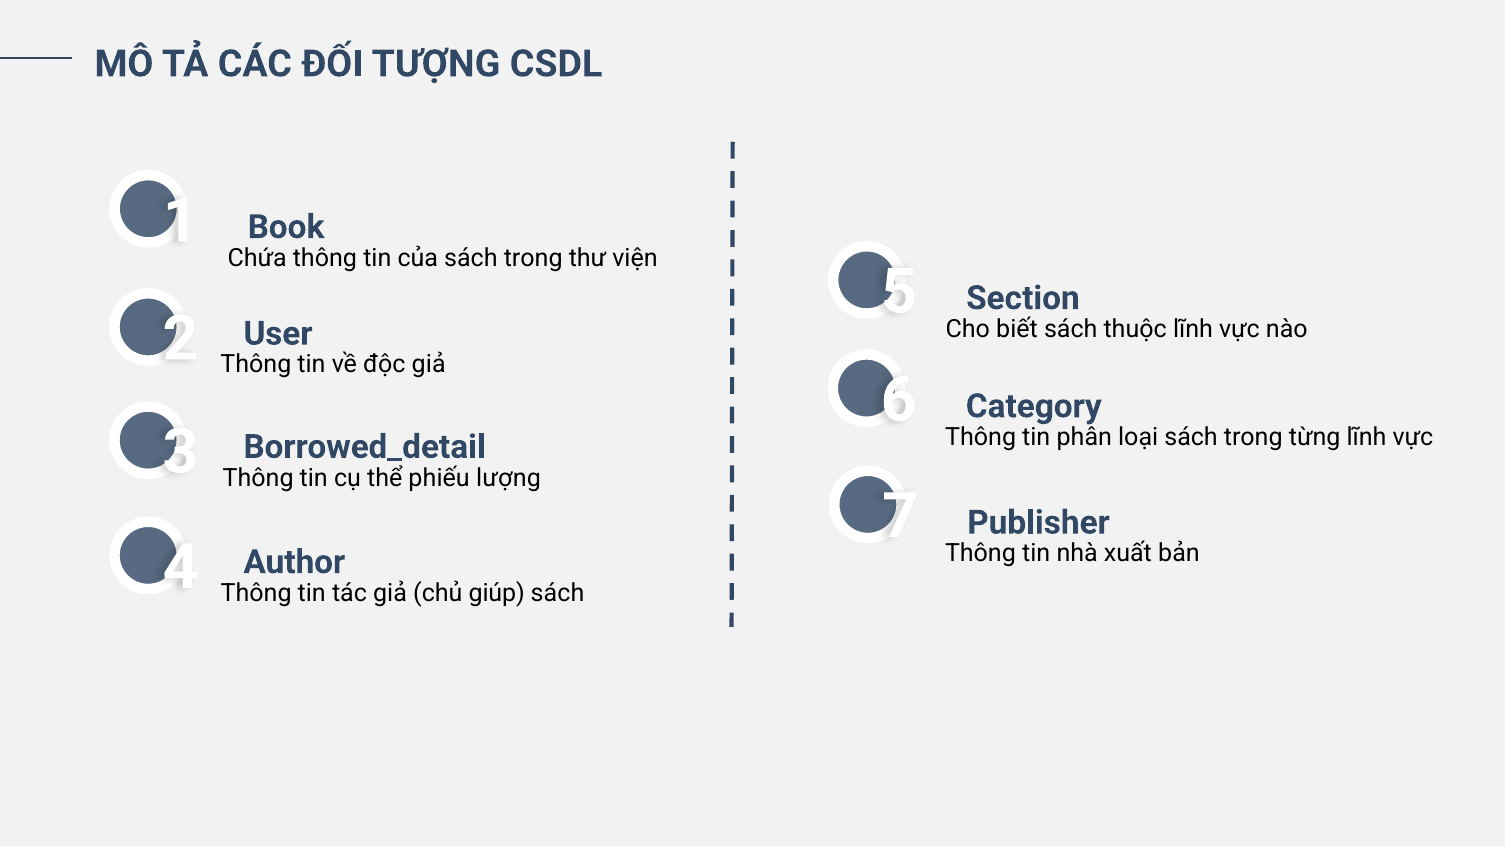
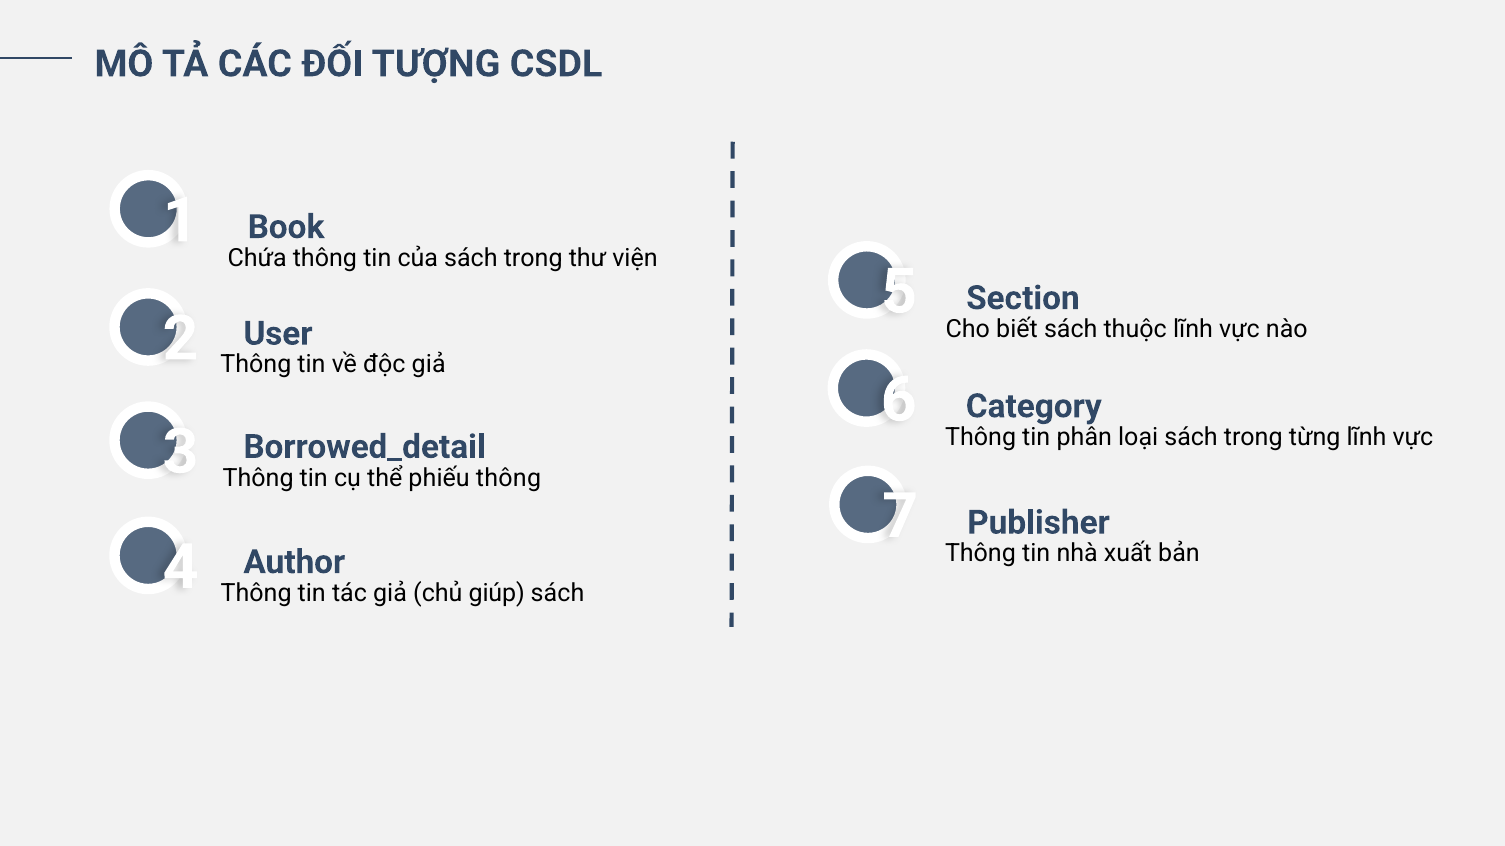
phiếu lượng: lượng -> thông
